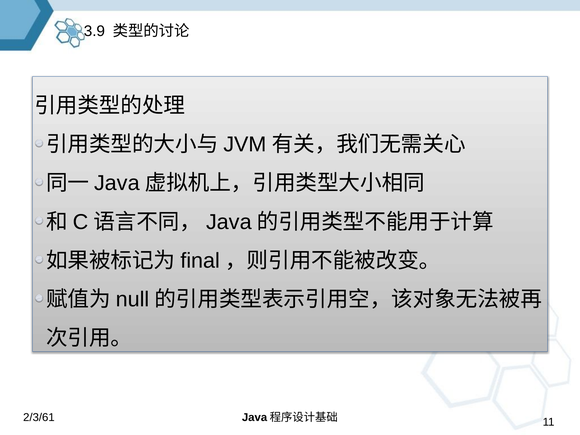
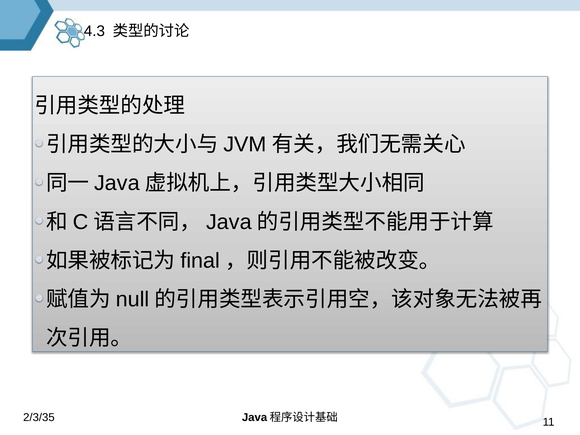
3.9: 3.9 -> 4.3
2/3/61: 2/3/61 -> 2/3/35
